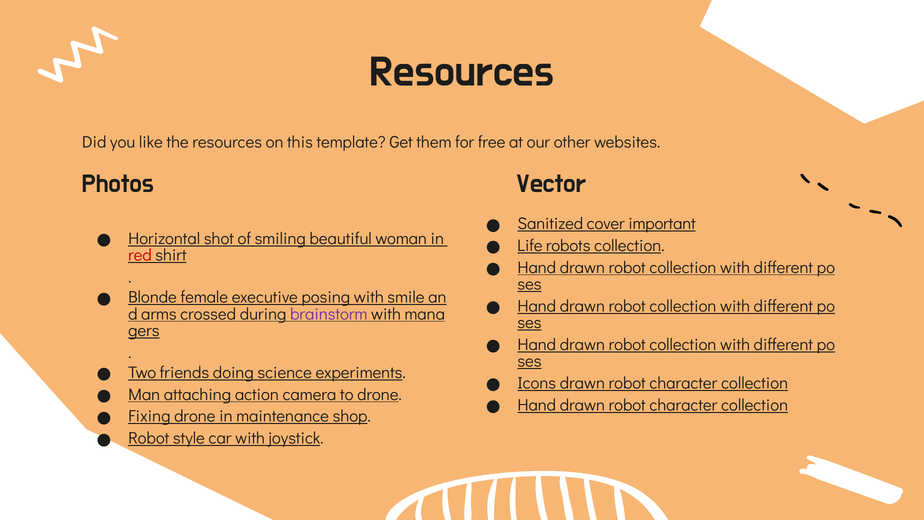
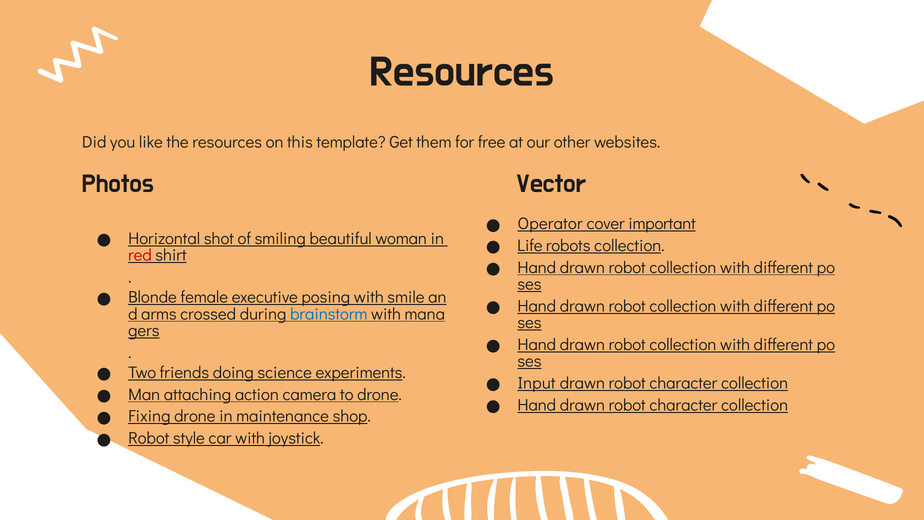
Sanitized: Sanitized -> Operator
brainstorm colour: purple -> blue
Icons: Icons -> Input
